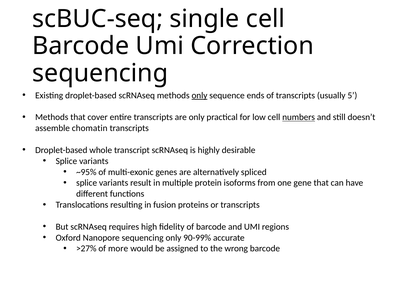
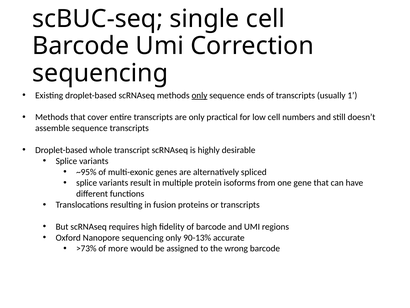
5: 5 -> 1
numbers underline: present -> none
assemble chomatin: chomatin -> sequence
90-99%: 90-99% -> 90-13%
>27%: >27% -> >73%
